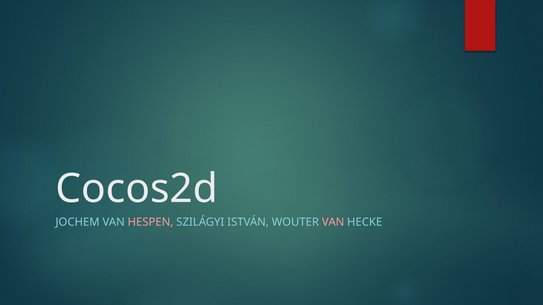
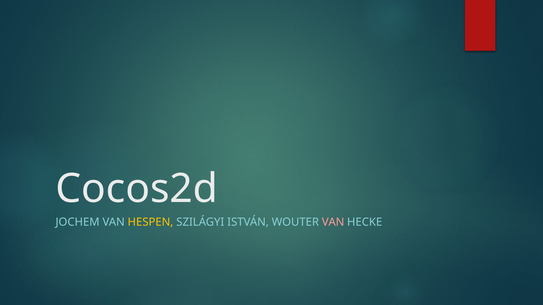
HESPEN colour: pink -> yellow
